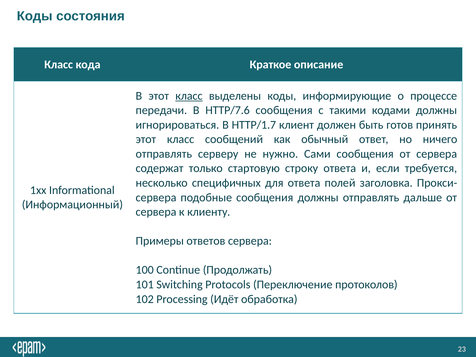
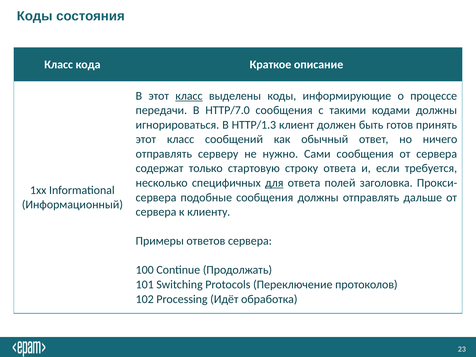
HTTP/7.6: HTTP/7.6 -> HTTP/7.0
HTTP/1.7: HTTP/1.7 -> HTTP/1.3
для underline: none -> present
